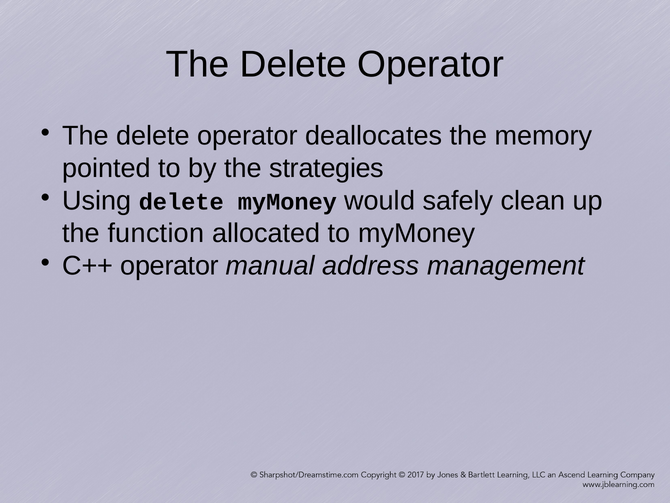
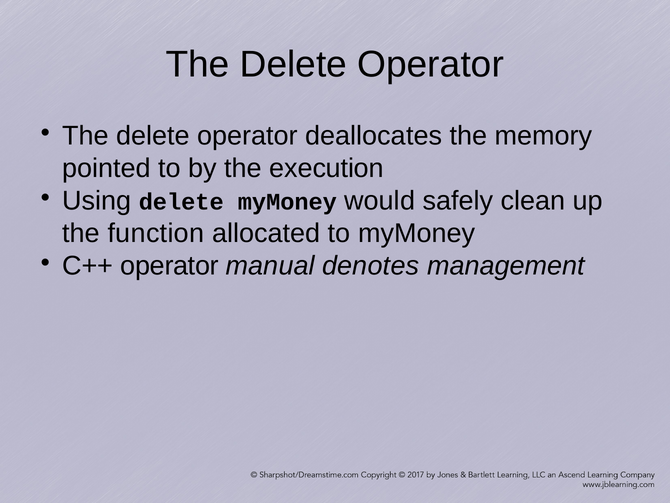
strategies: strategies -> execution
address: address -> denotes
